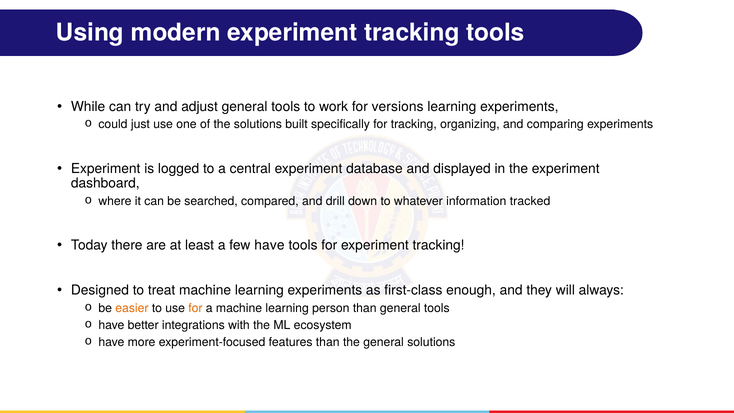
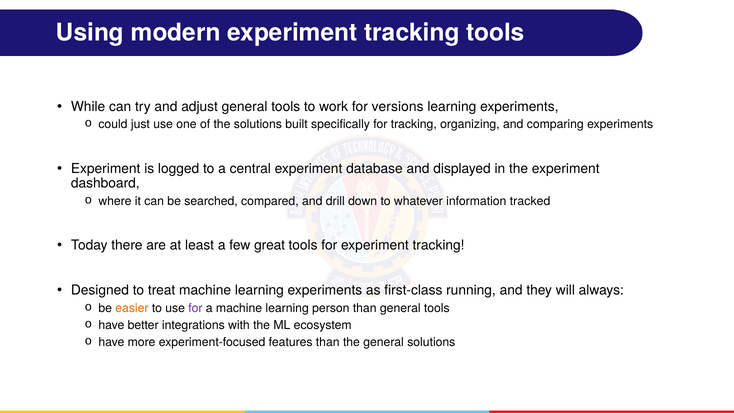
few have: have -> great
enough: enough -> running
for at (195, 308) colour: orange -> purple
